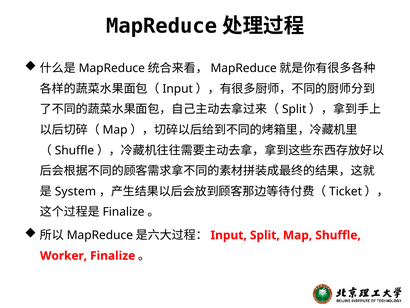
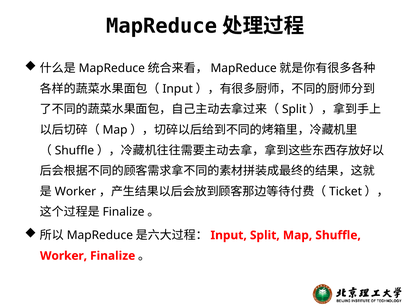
System at (75, 191): System -> Worker
